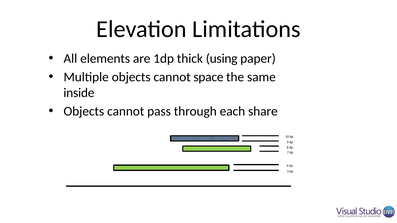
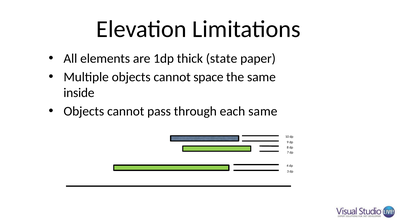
using: using -> state
each share: share -> same
